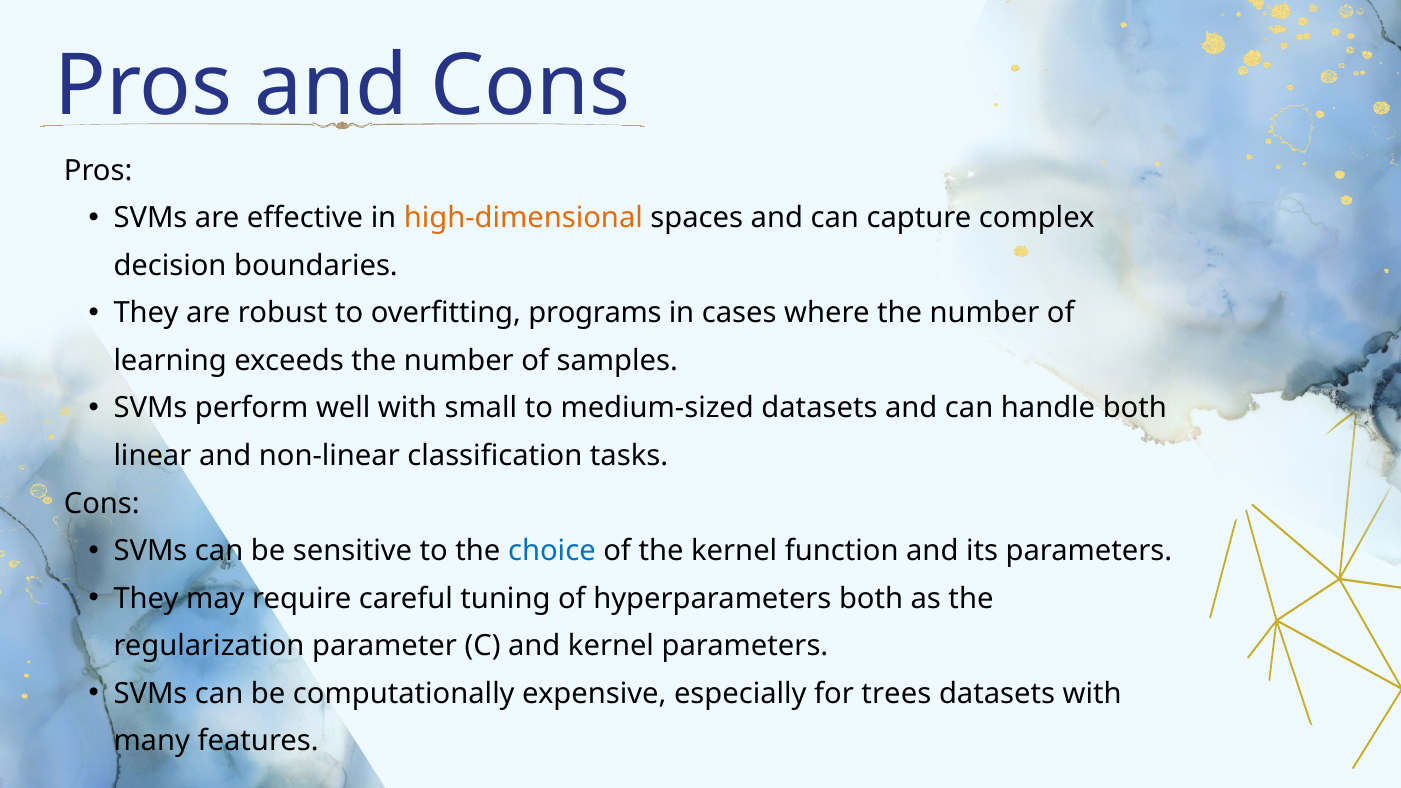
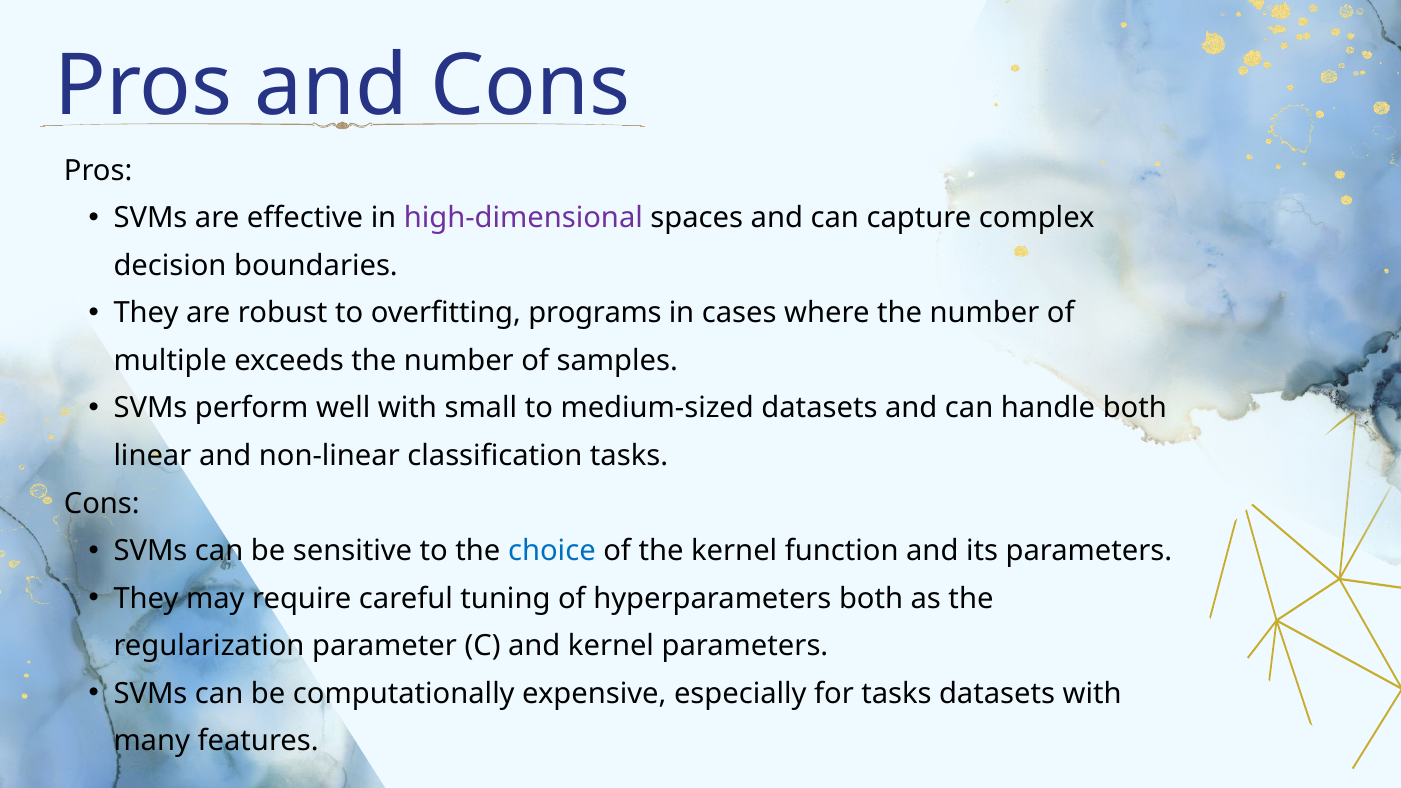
high-dimensional colour: orange -> purple
learning: learning -> multiple
for trees: trees -> tasks
